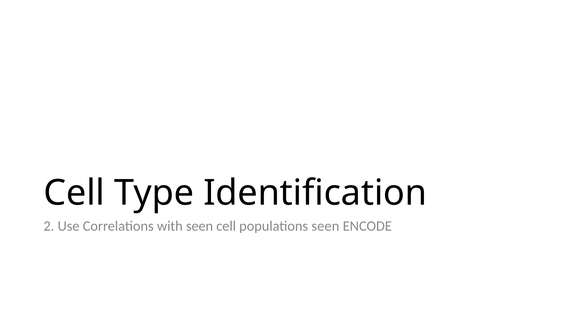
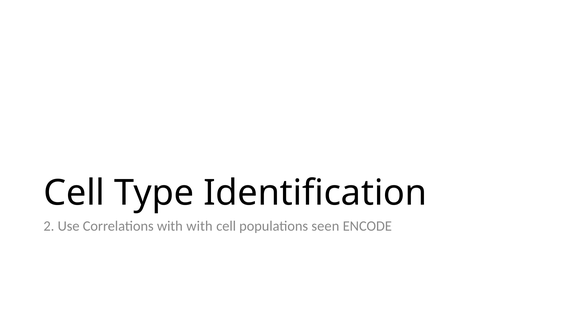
with seen: seen -> with
